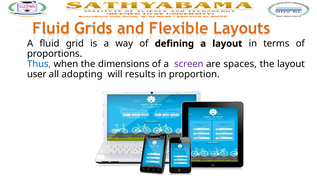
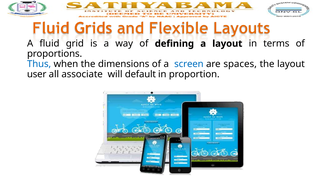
screen colour: purple -> blue
adopting: adopting -> associate
results: results -> default
